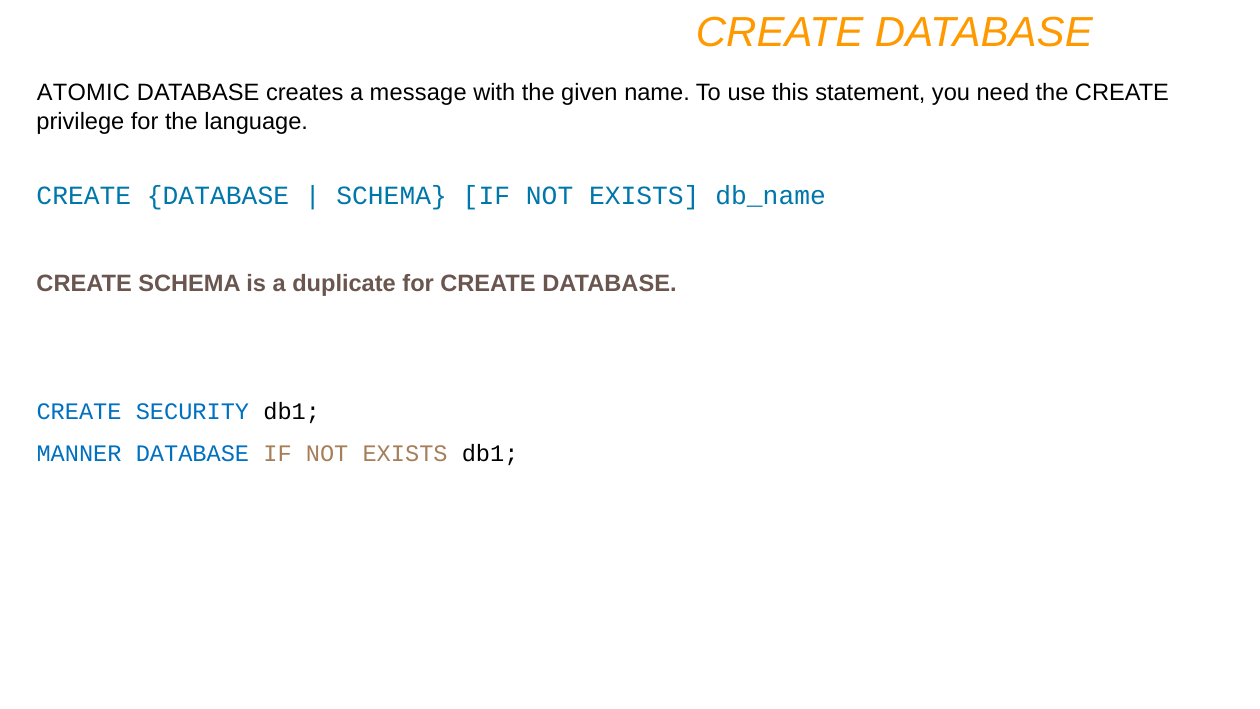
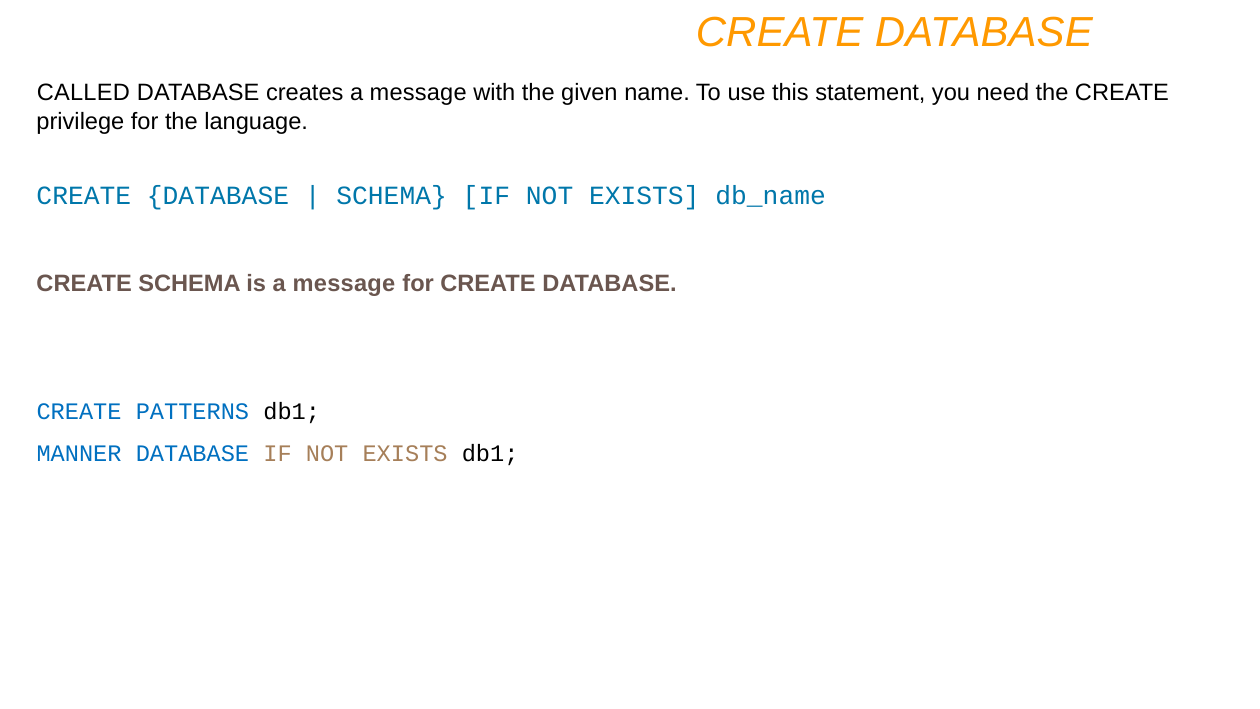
ATOMIC: ATOMIC -> CALLED
is a duplicate: duplicate -> message
SECURITY: SECURITY -> PATTERNS
